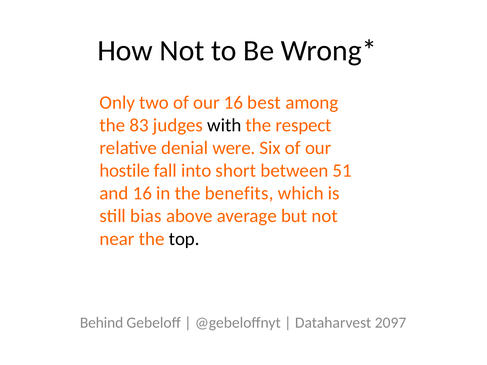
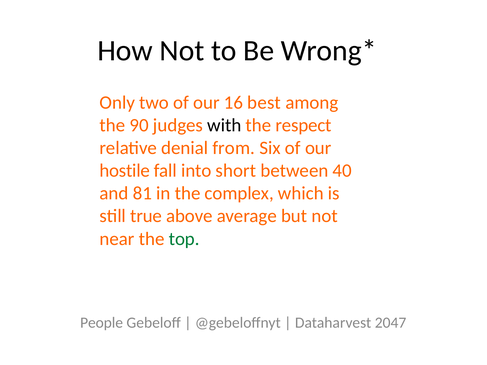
83: 83 -> 90
were: were -> from
51: 51 -> 40
and 16: 16 -> 81
benefits: benefits -> complex
bias: bias -> true
top colour: black -> green
Behind: Behind -> People
2097: 2097 -> 2047
